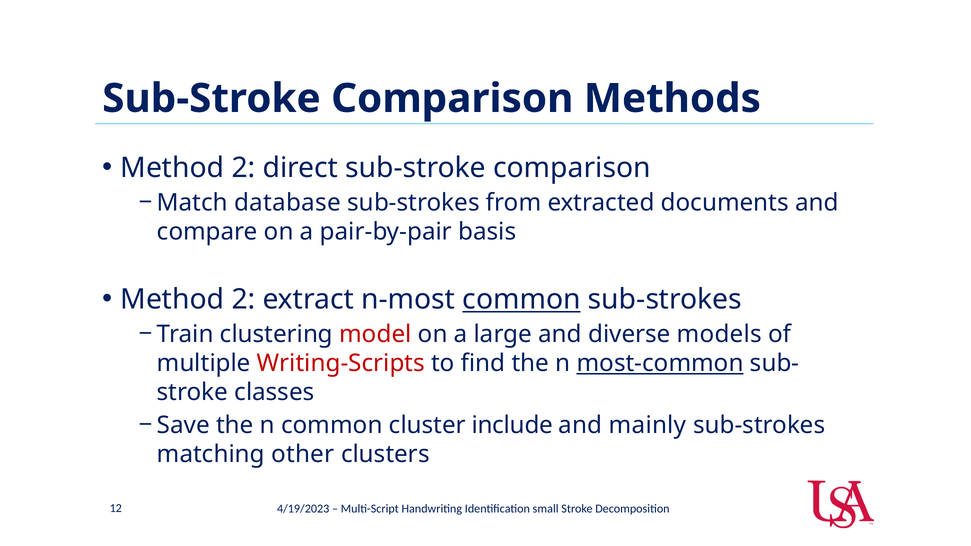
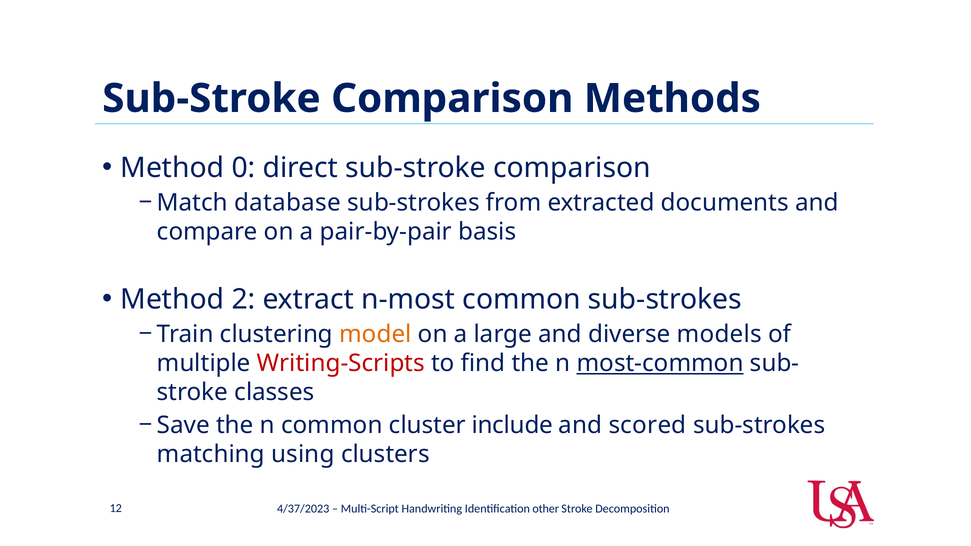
2 at (243, 168): 2 -> 0
common at (522, 300) underline: present -> none
model colour: red -> orange
mainly: mainly -> scored
other: other -> using
4/19/2023: 4/19/2023 -> 4/37/2023
small: small -> other
